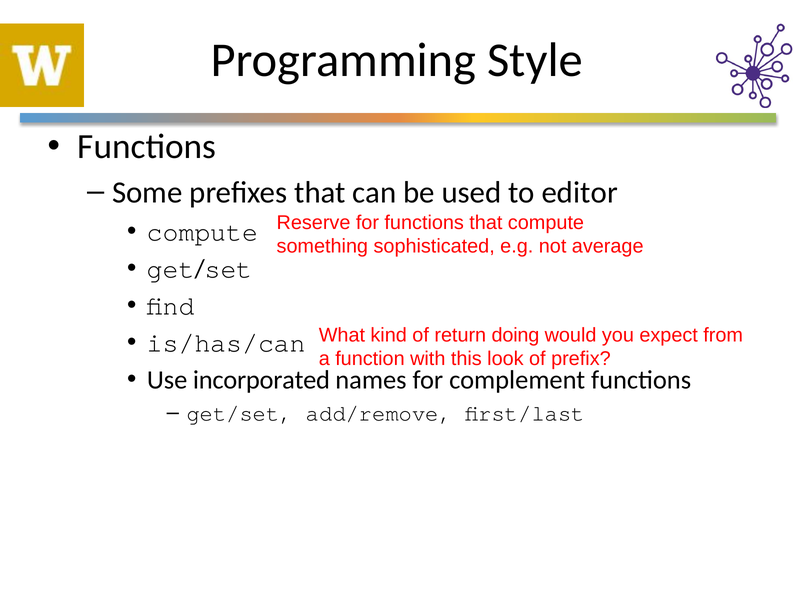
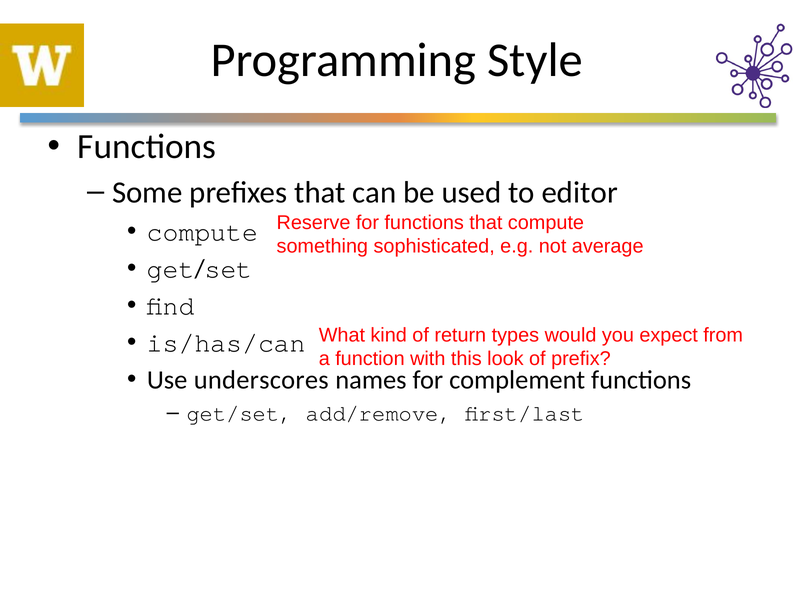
doing: doing -> types
incorporated: incorporated -> underscores
